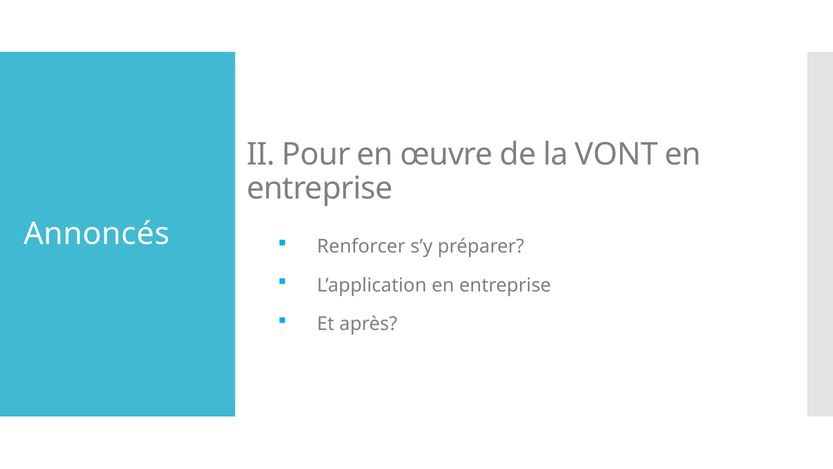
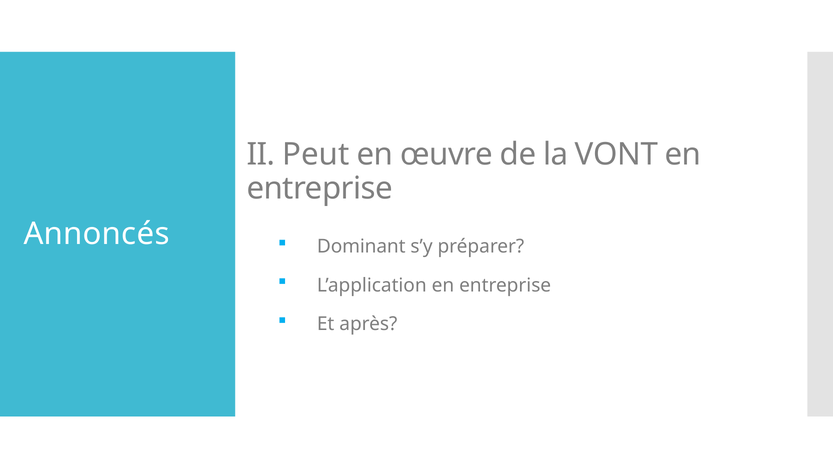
Pour: Pour -> Peut
Renforcer: Renforcer -> Dominant
